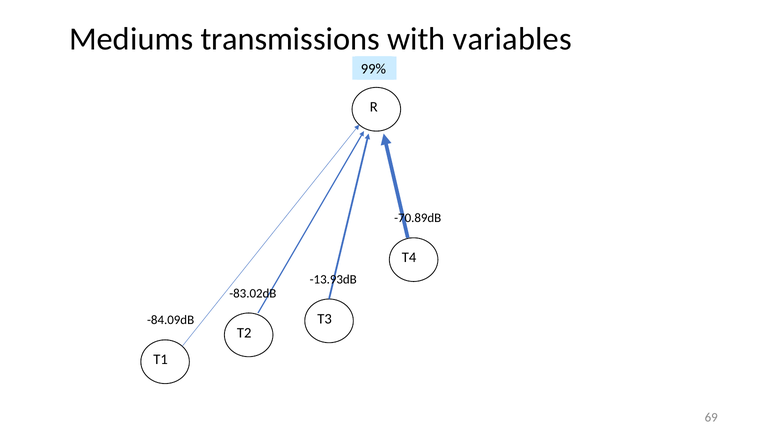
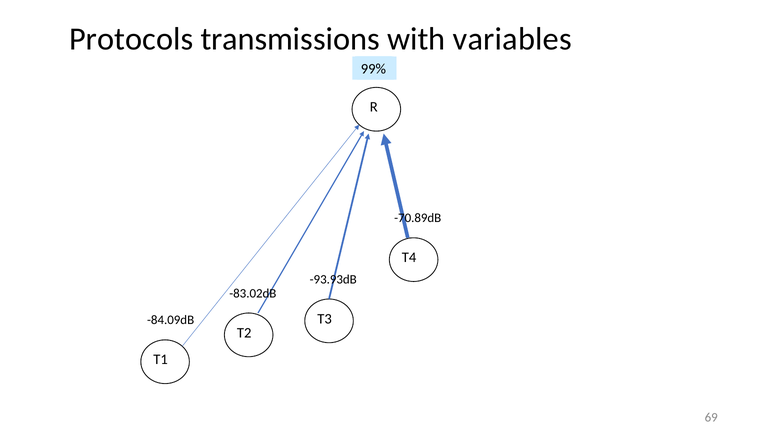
Mediums: Mediums -> Protocols
-13.93dB: -13.93dB -> -93.93dB
